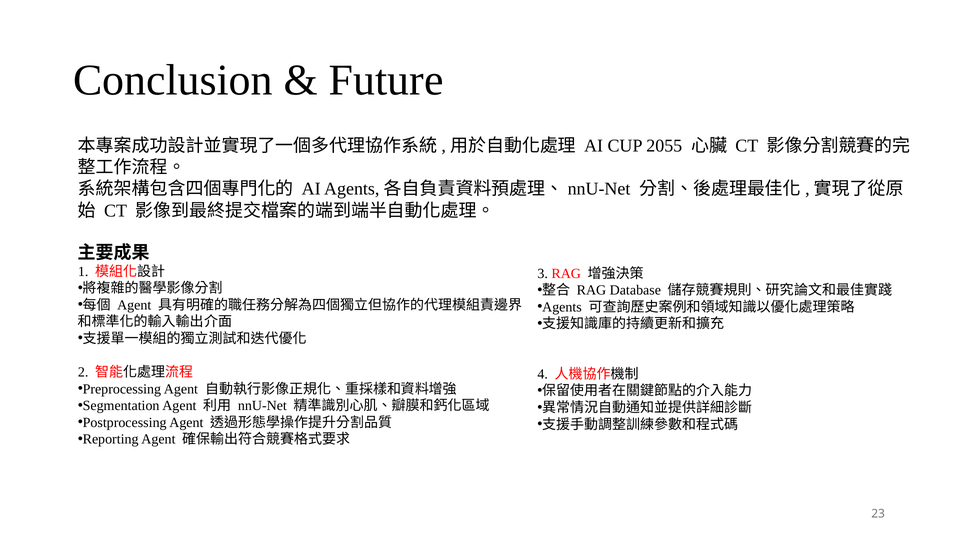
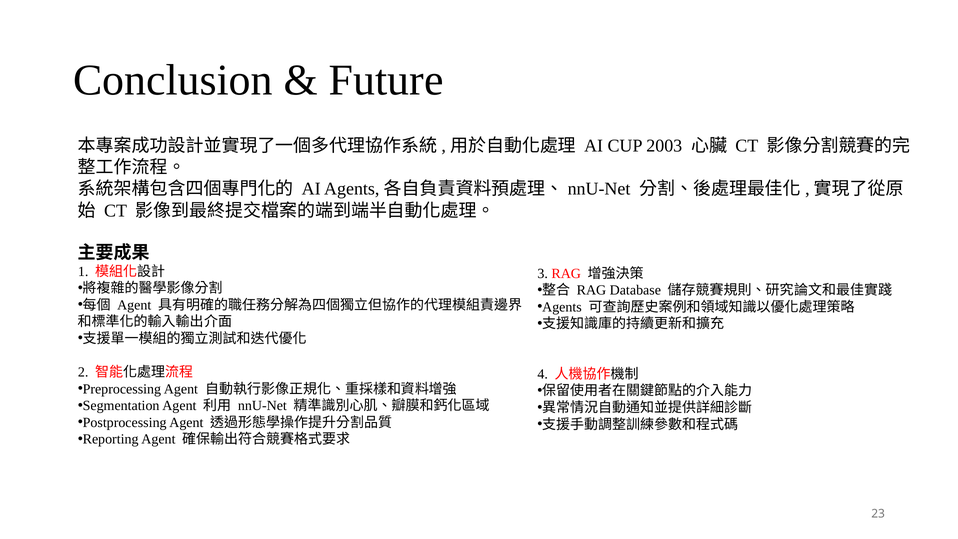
2055: 2055 -> 2003
